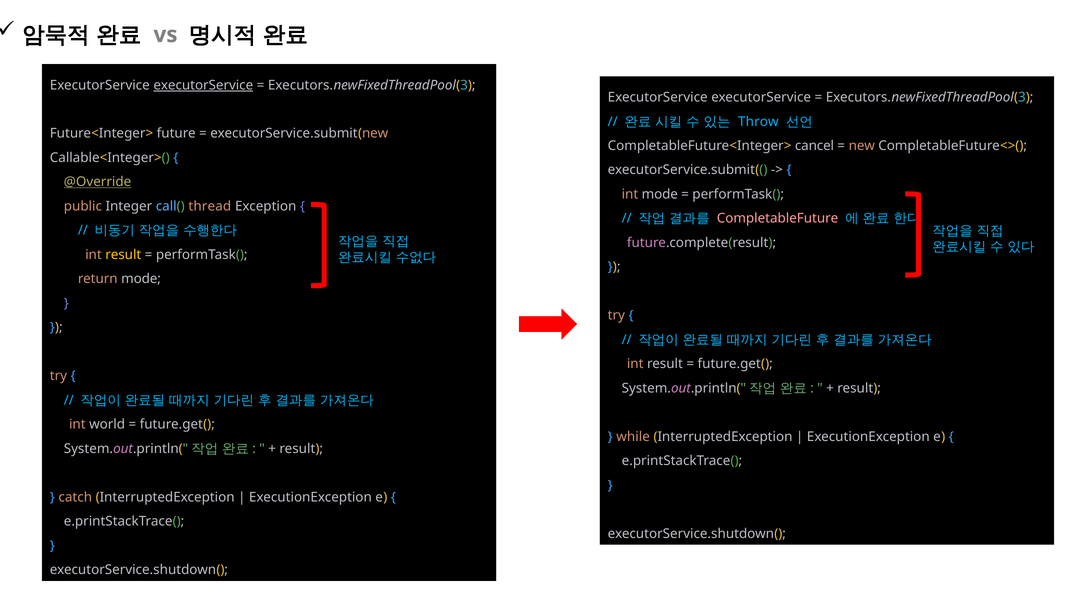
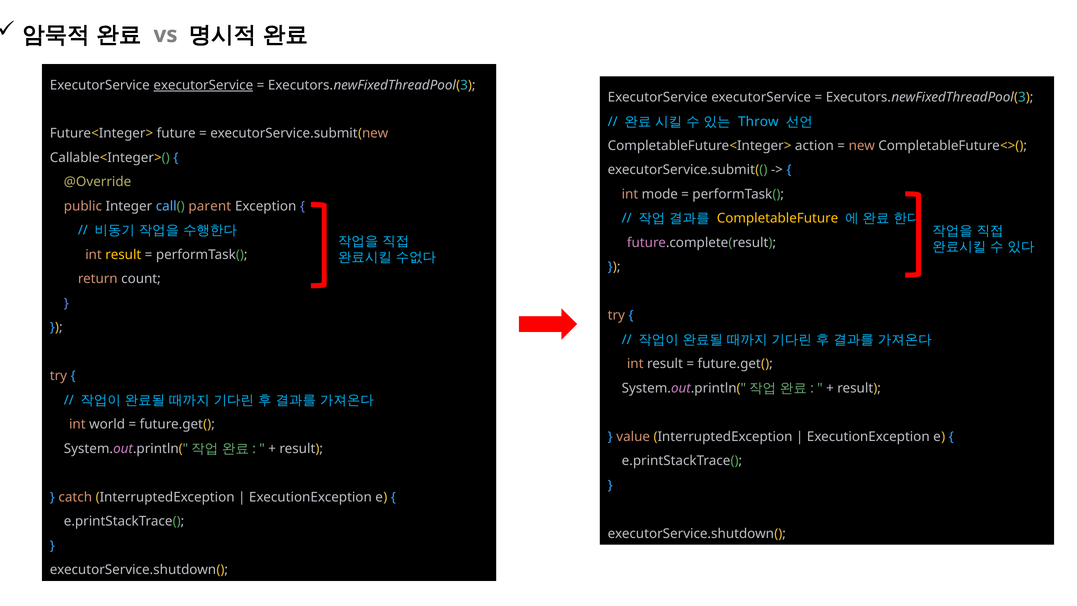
cancel: cancel -> action
@Override underline: present -> none
thread: thread -> parent
CompletableFuture colour: pink -> yellow
return mode: mode -> count
while: while -> value
